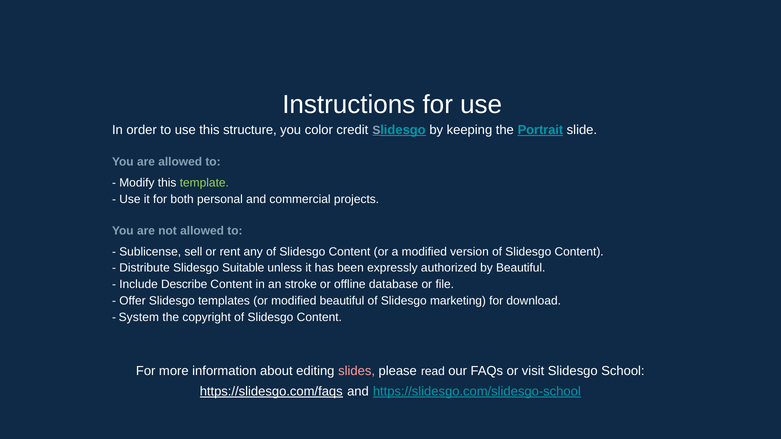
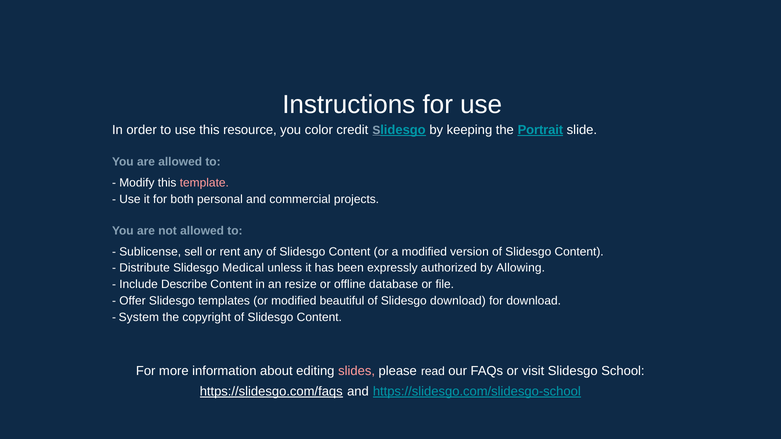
structure: structure -> resource
template colour: light green -> pink
Suitable: Suitable -> Medical
by Beautiful: Beautiful -> Allowing
stroke: stroke -> resize
Slidesgo marketing: marketing -> download
